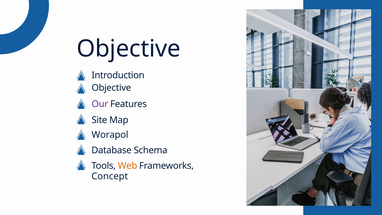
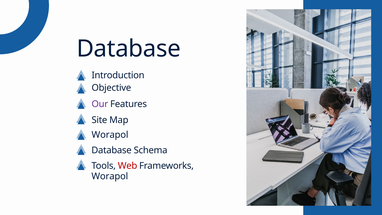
Objective at (129, 49): Objective -> Database
Web colour: orange -> red
Concept at (110, 176): Concept -> Worapol
